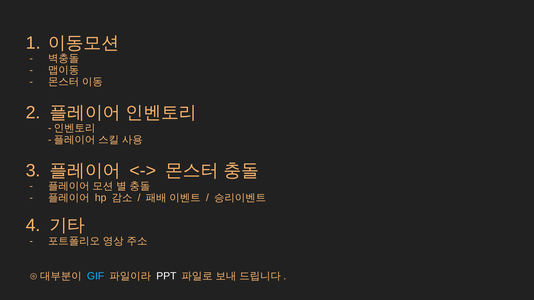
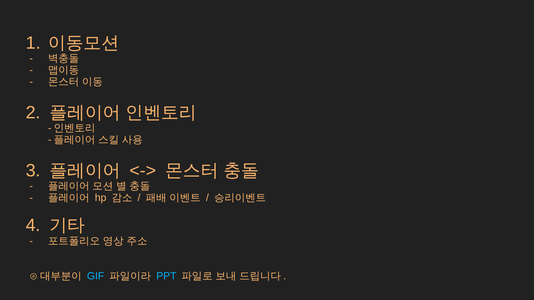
PPT colour: white -> light blue
